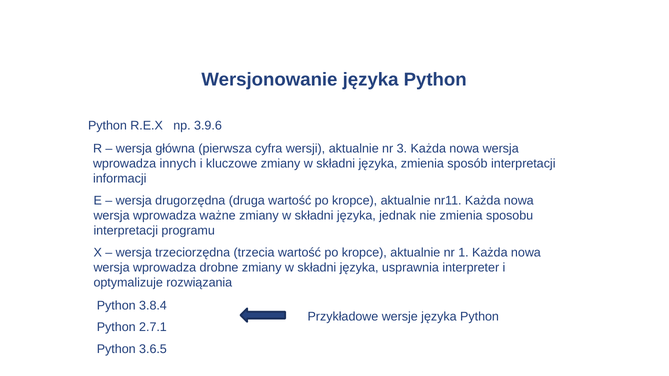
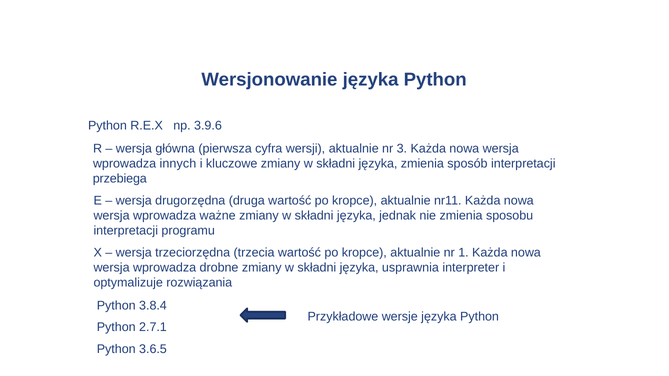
informacji: informacji -> przebiega
